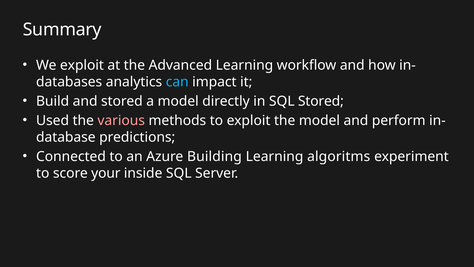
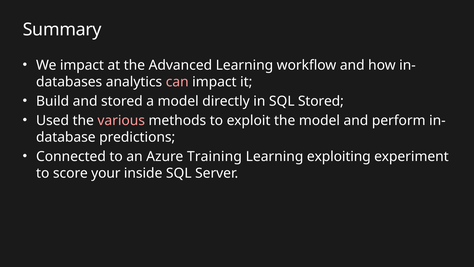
We exploit: exploit -> impact
can colour: light blue -> pink
Building: Building -> Training
algoritms: algoritms -> exploiting
